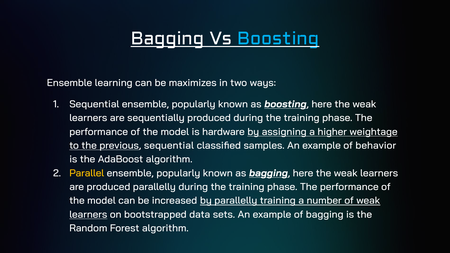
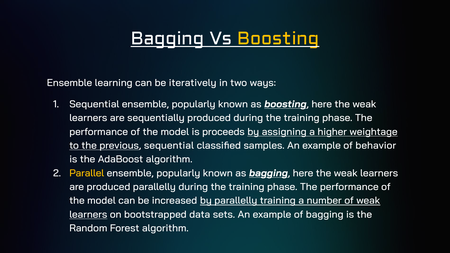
Boosting at (278, 39) colour: light blue -> yellow
maximizes: maximizes -> iteratively
hardware: hardware -> proceeds
